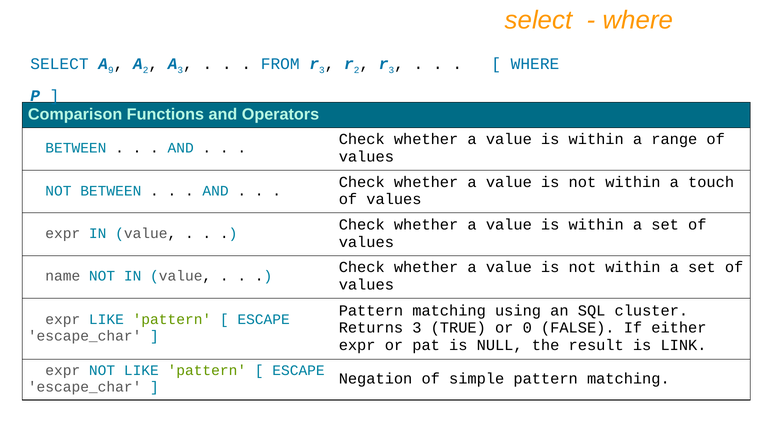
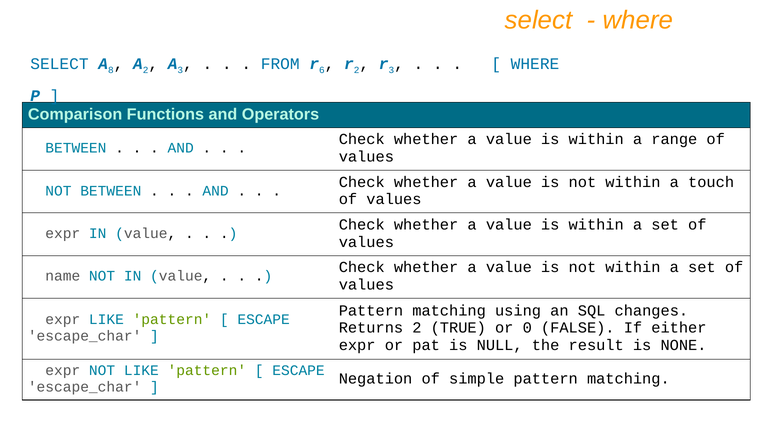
9: 9 -> 8
3 at (322, 70): 3 -> 6
cluster: cluster -> changes
Returns 3: 3 -> 2
LINK: LINK -> NONE
